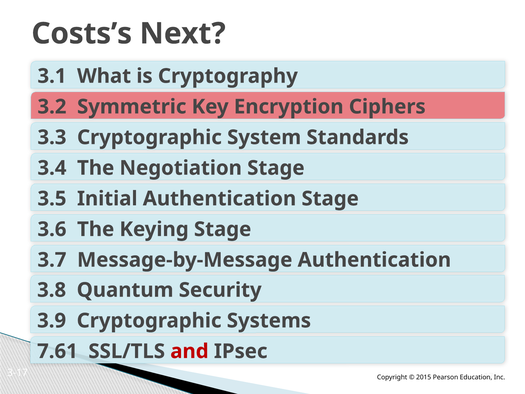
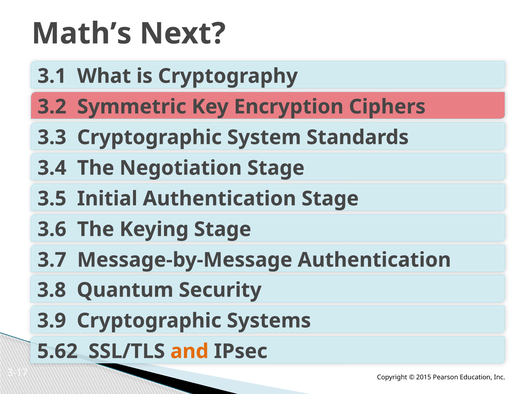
Costs’s: Costs’s -> Math’s
7.61: 7.61 -> 5.62
and colour: red -> orange
